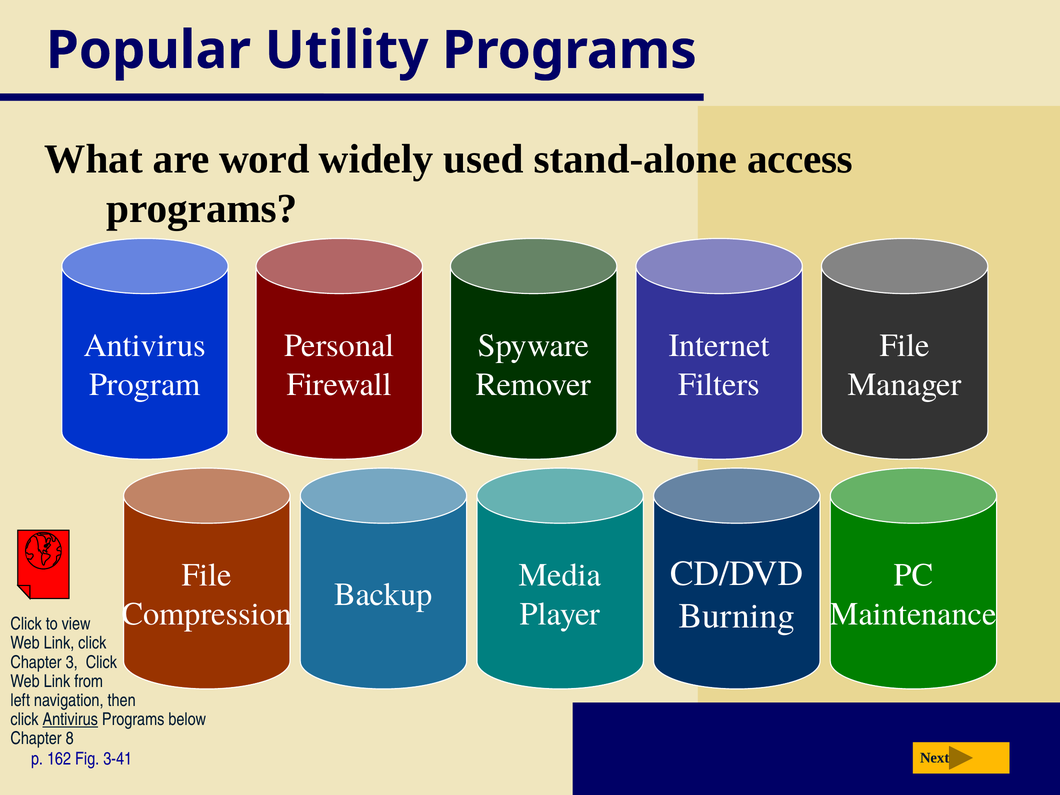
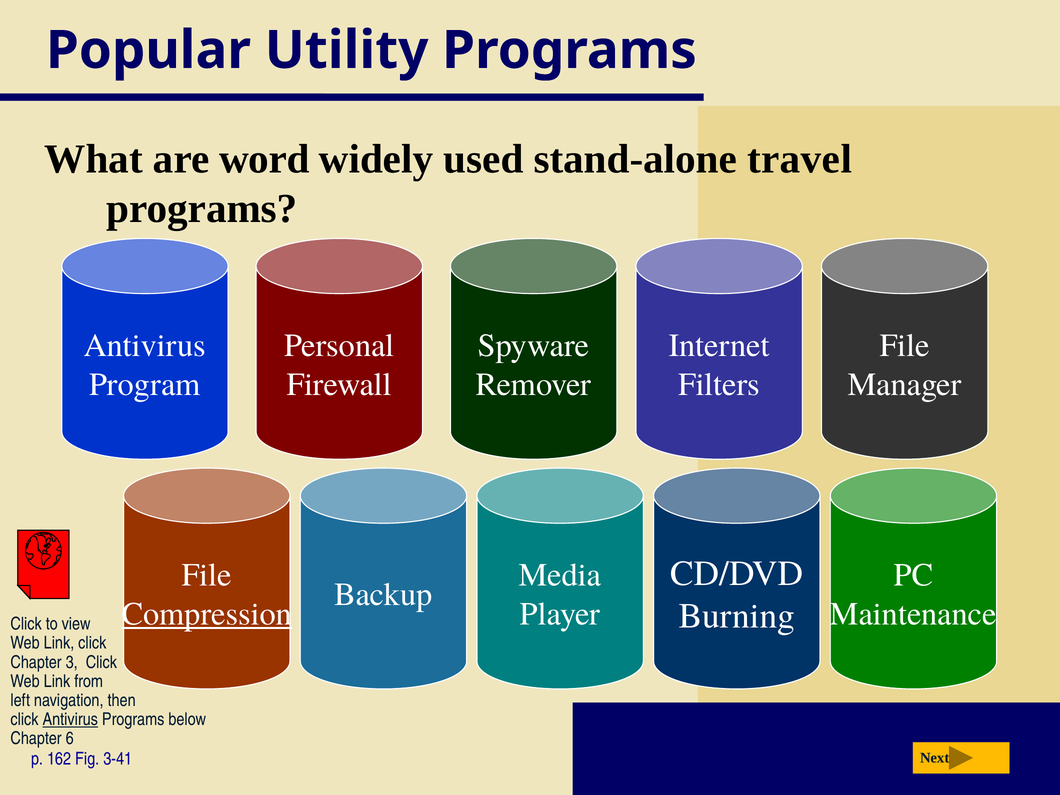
access: access -> travel
Compression underline: none -> present
8: 8 -> 6
